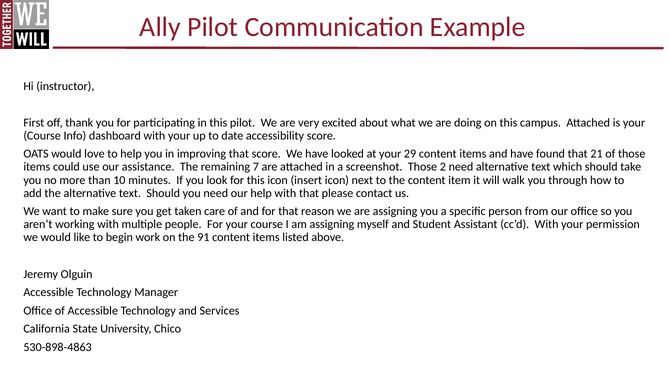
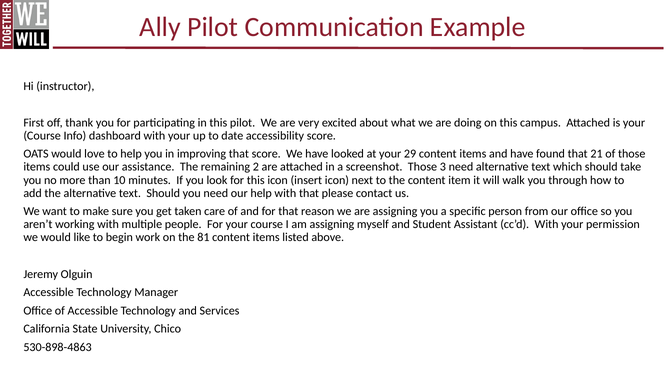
7: 7 -> 2
2: 2 -> 3
91: 91 -> 81
